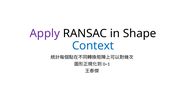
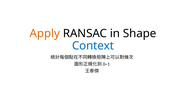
Apply colour: purple -> orange
